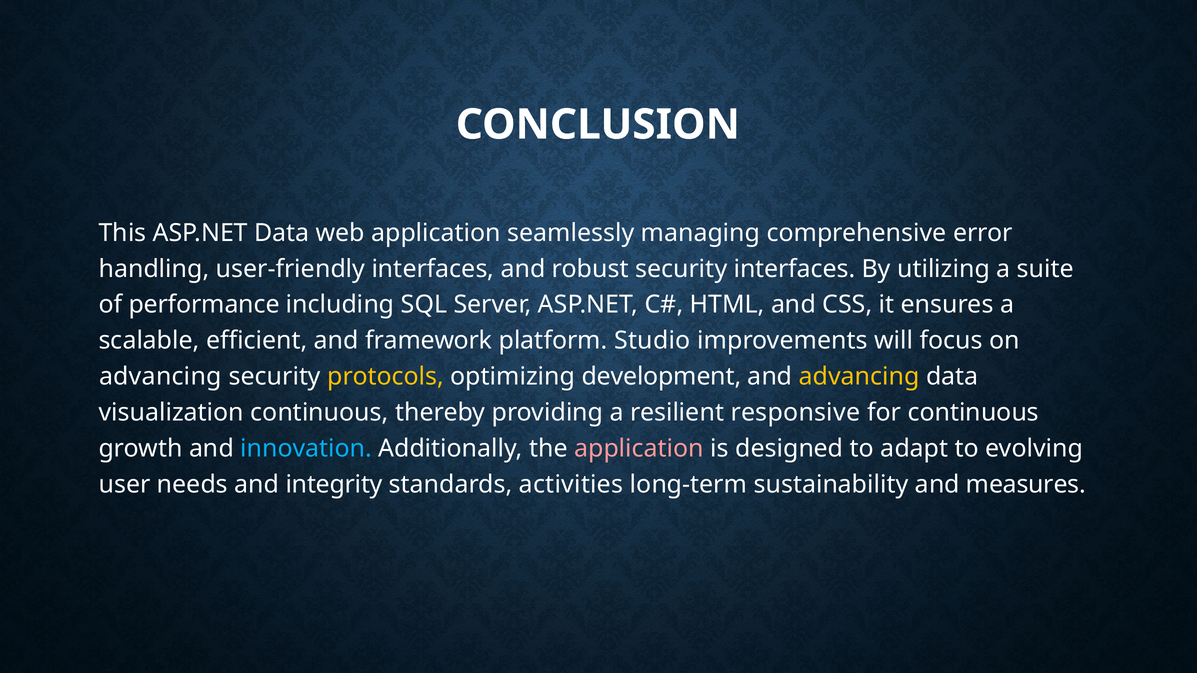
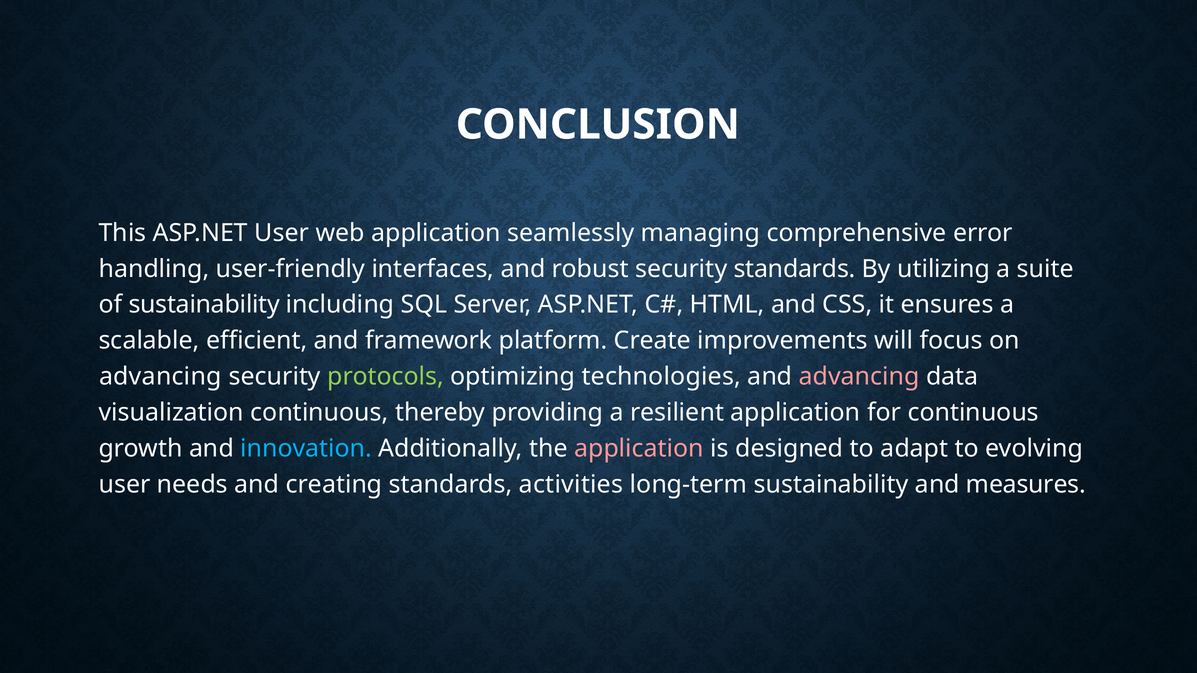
ASP.NET Data: Data -> User
security interfaces: interfaces -> standards
of performance: performance -> sustainability
Studio: Studio -> Create
protocols colour: yellow -> light green
development: development -> technologies
advancing at (859, 377) colour: yellow -> pink
resilient responsive: responsive -> application
integrity: integrity -> creating
